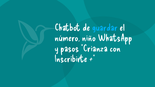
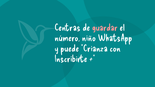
Chatbot: Chatbot -> Centras
guardar colour: light blue -> pink
pasos: pasos -> puede
